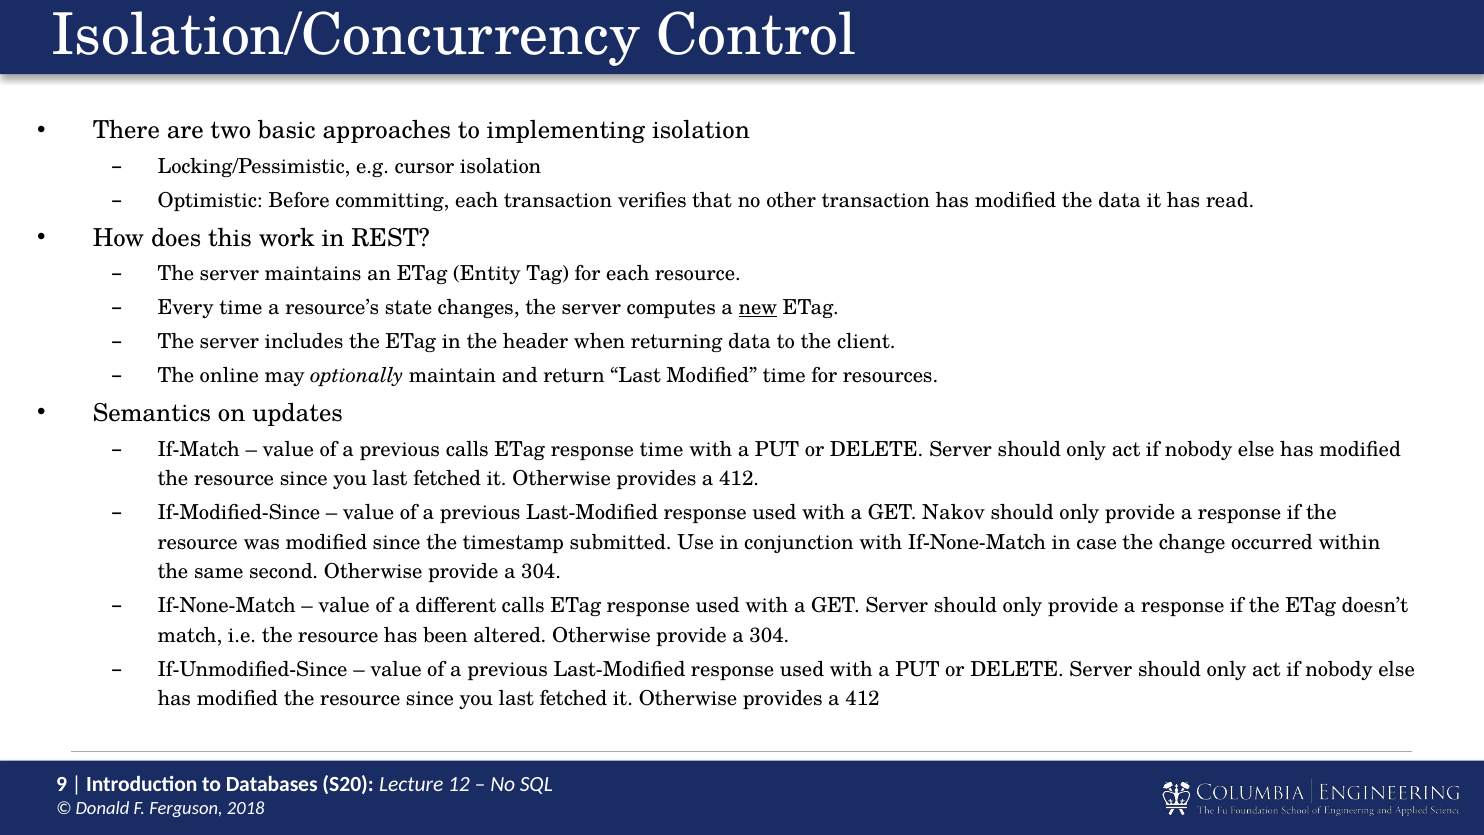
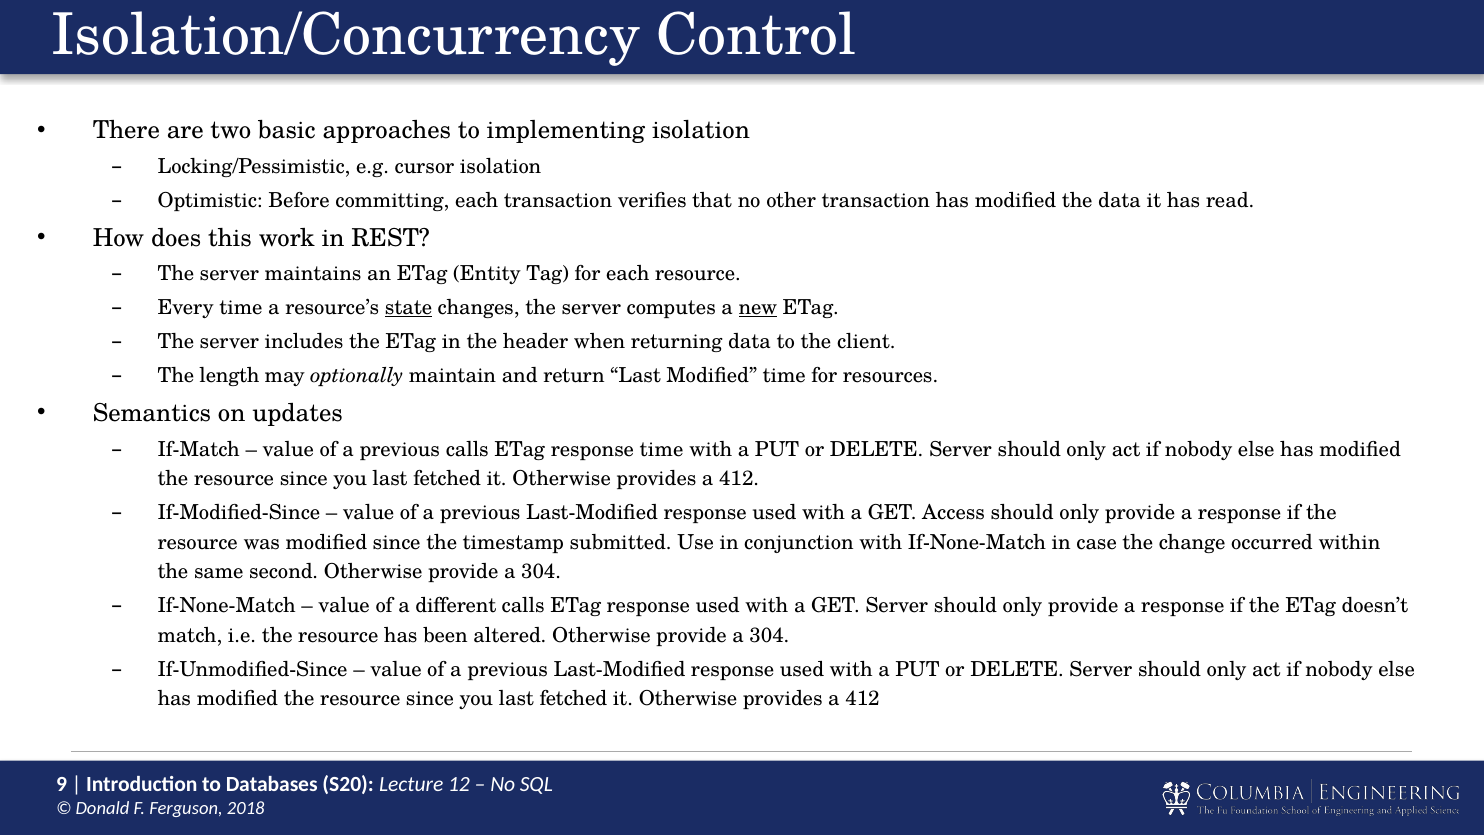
state underline: none -> present
online: online -> length
Nakov: Nakov -> Access
